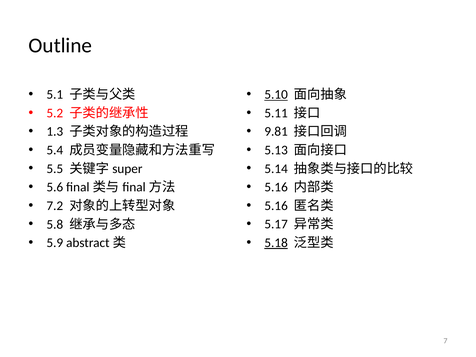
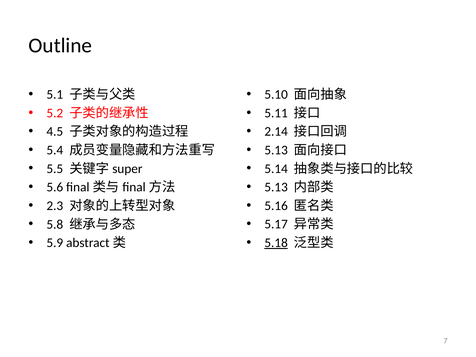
5.10 underline: present -> none
1.3: 1.3 -> 4.5
9.81: 9.81 -> 2.14
5.16 at (276, 187): 5.16 -> 5.13
7.2: 7.2 -> 2.3
